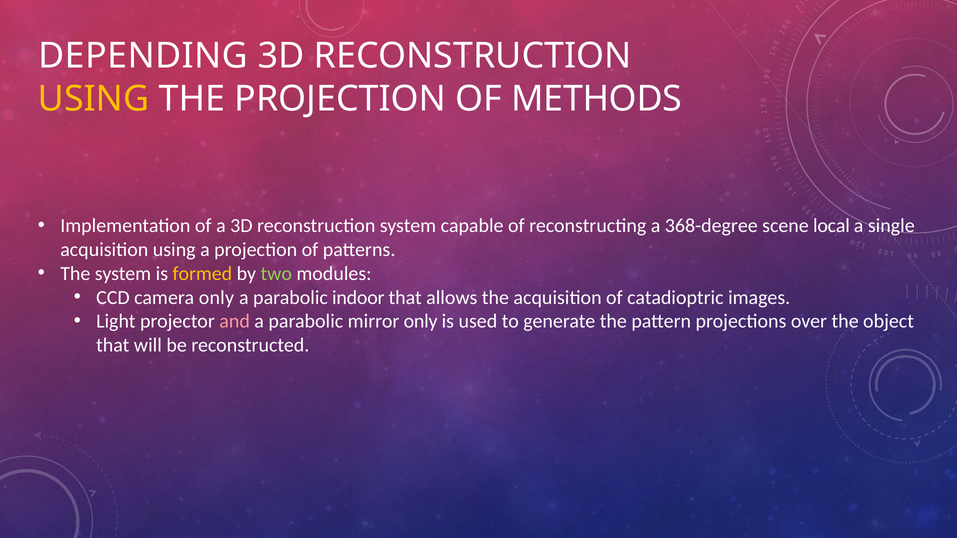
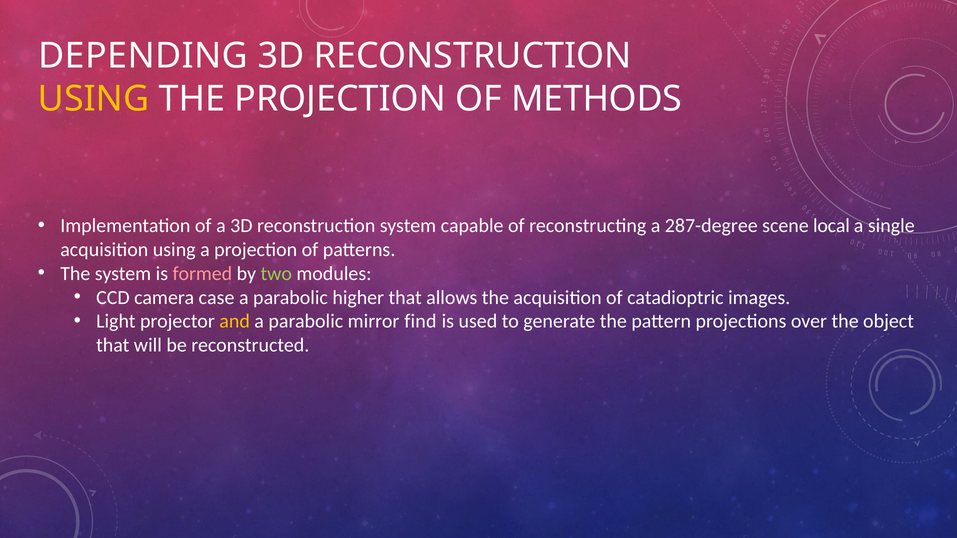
368-degree: 368-degree -> 287-degree
formed colour: yellow -> pink
camera only: only -> case
indoor: indoor -> higher
and colour: pink -> yellow
mirror only: only -> find
